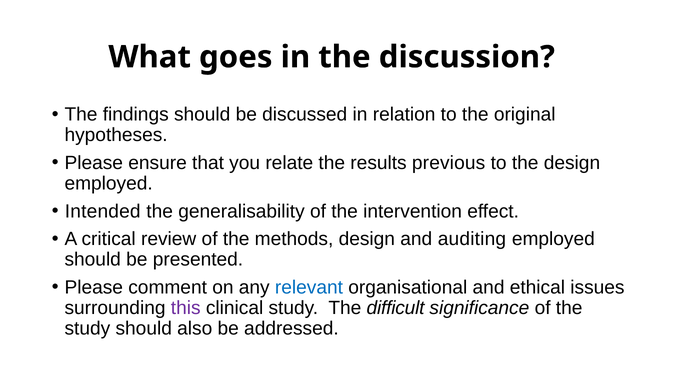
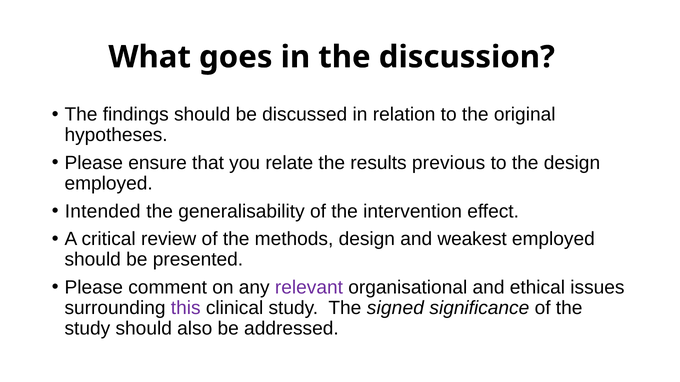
auditing: auditing -> weakest
relevant colour: blue -> purple
difficult: difficult -> signed
